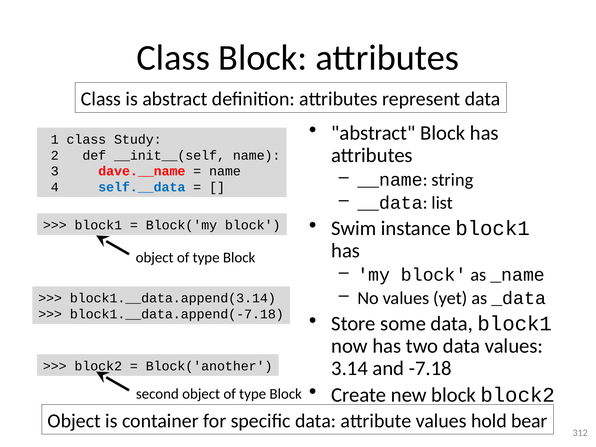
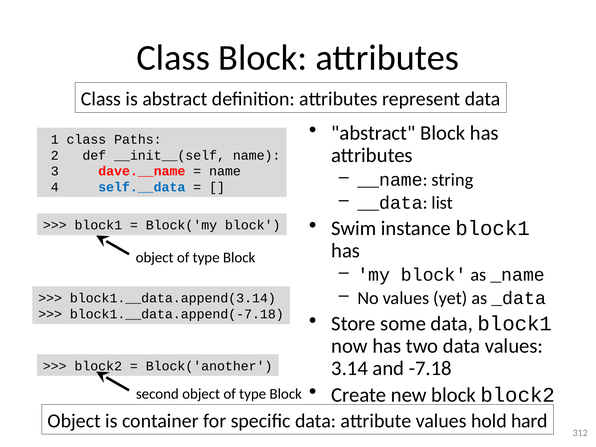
Study: Study -> Paths
bear: bear -> hard
